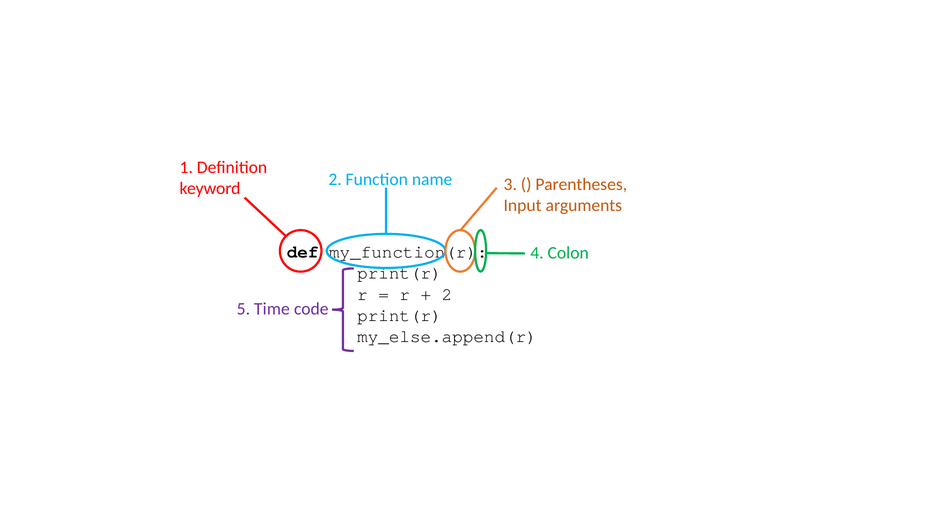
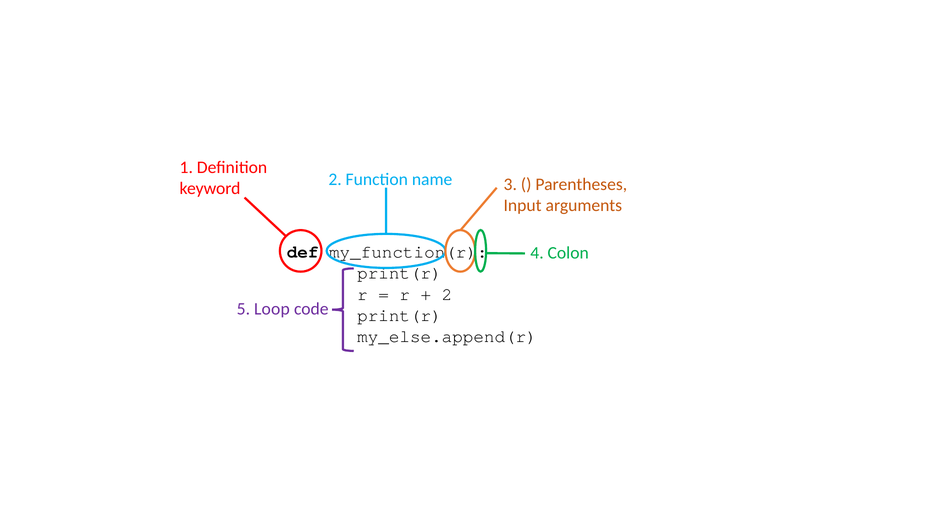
Time: Time -> Loop
